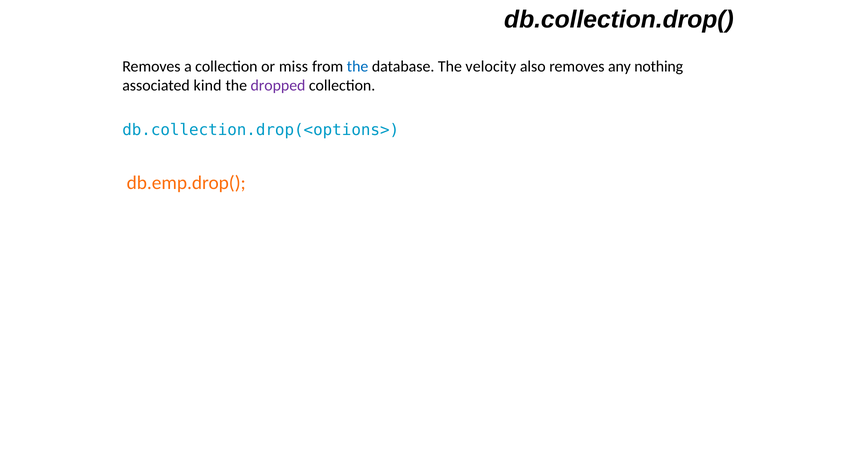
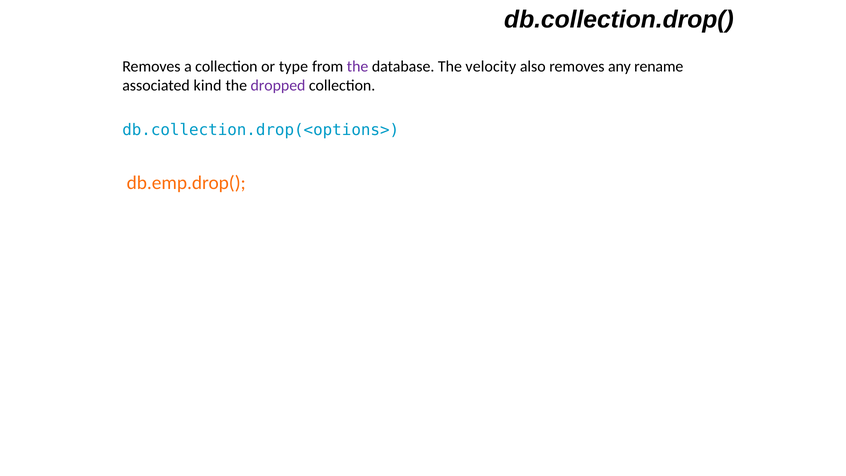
miss: miss -> type
the at (358, 67) colour: blue -> purple
nothing: nothing -> rename
